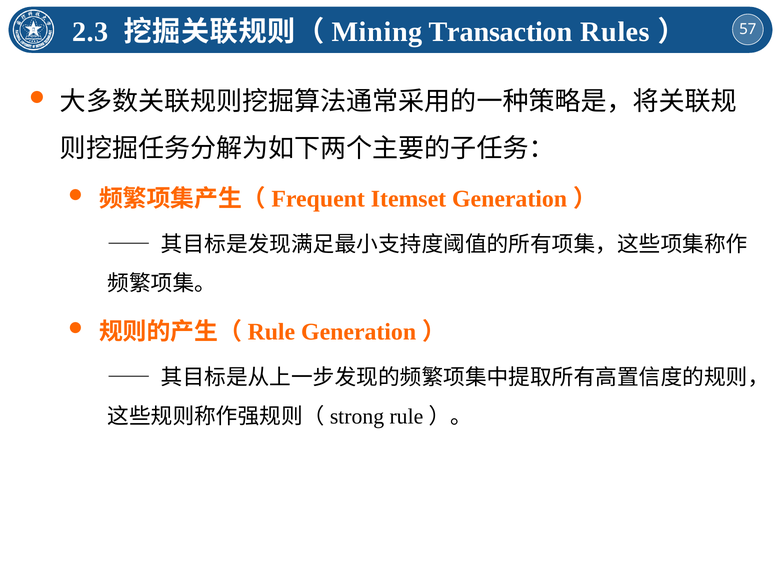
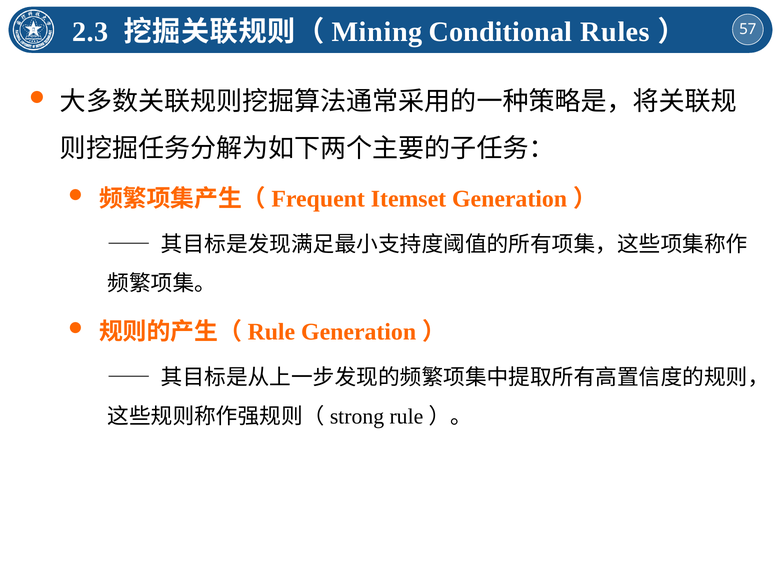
Transaction: Transaction -> Conditional
